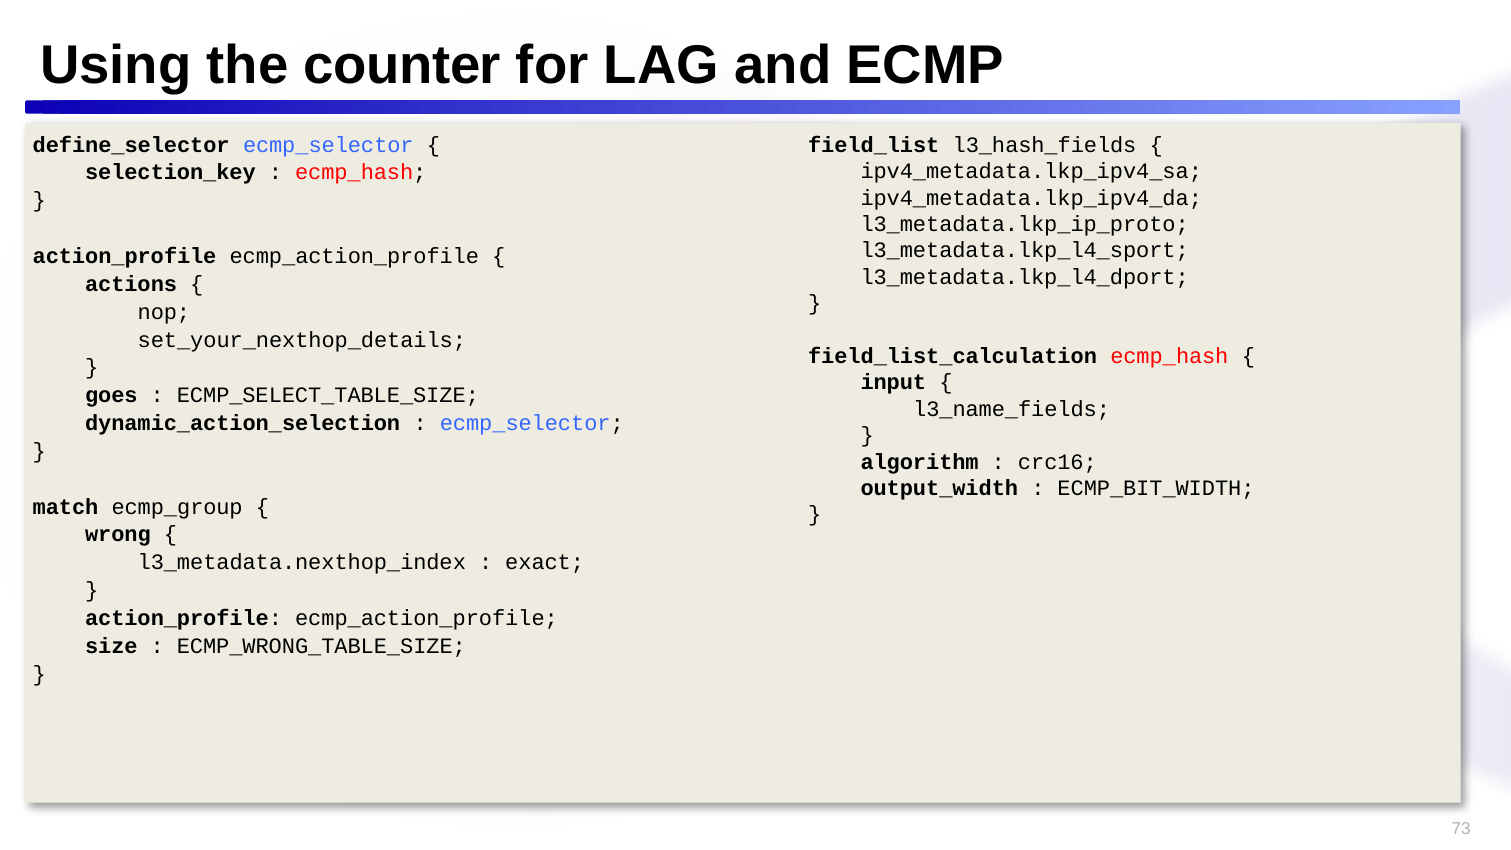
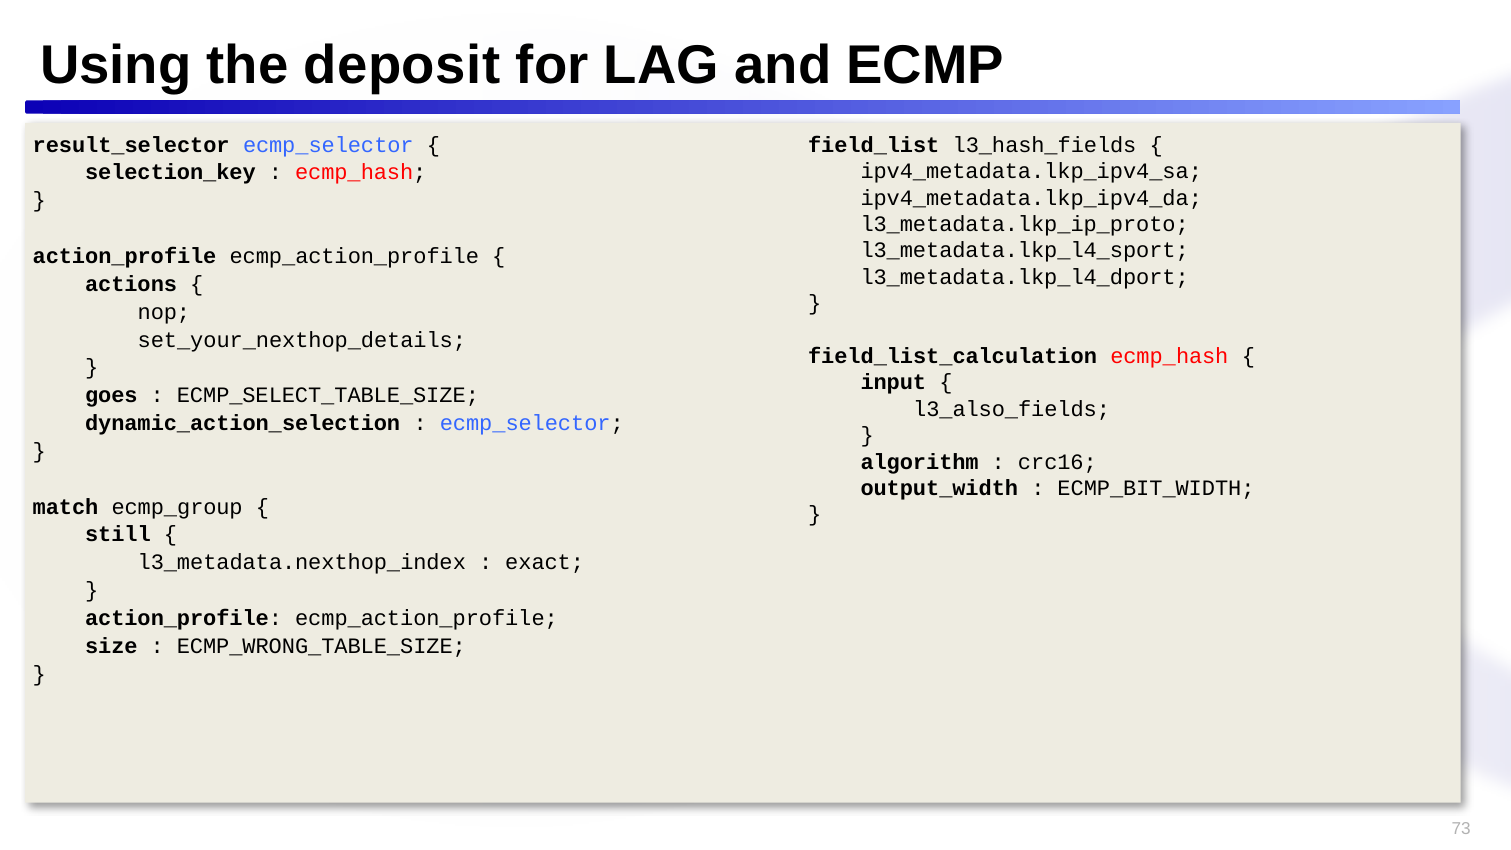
counter: counter -> deposit
define_selector: define_selector -> result_selector
l3_name_fields: l3_name_fields -> l3_also_fields
wrong: wrong -> still
